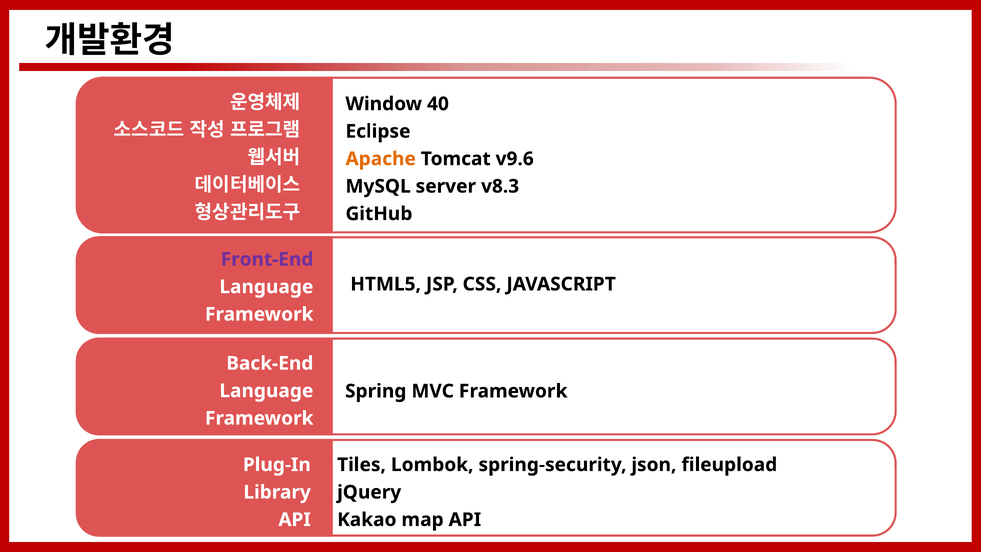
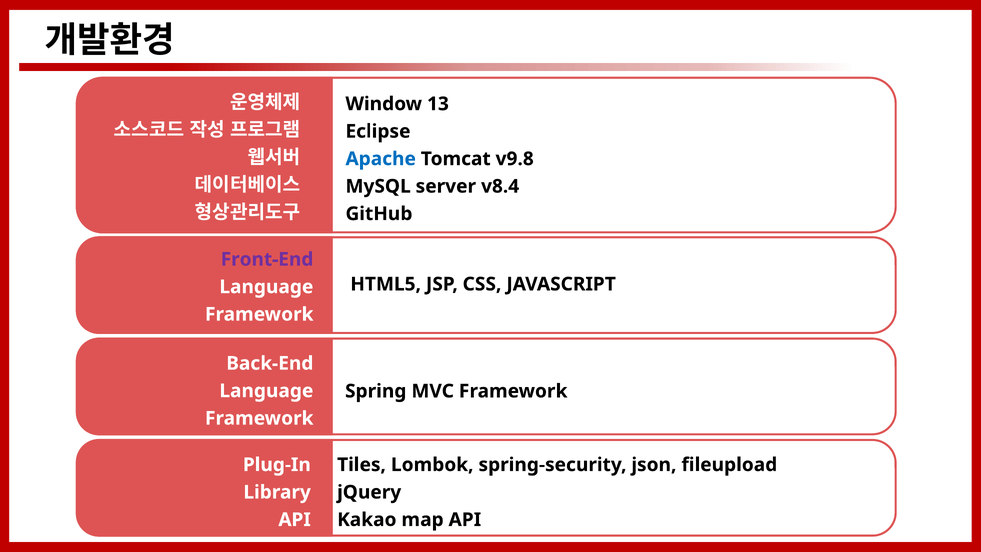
40: 40 -> 13
Apache colour: orange -> blue
v9.6: v9.6 -> v9.8
v8.3: v8.3 -> v8.4
